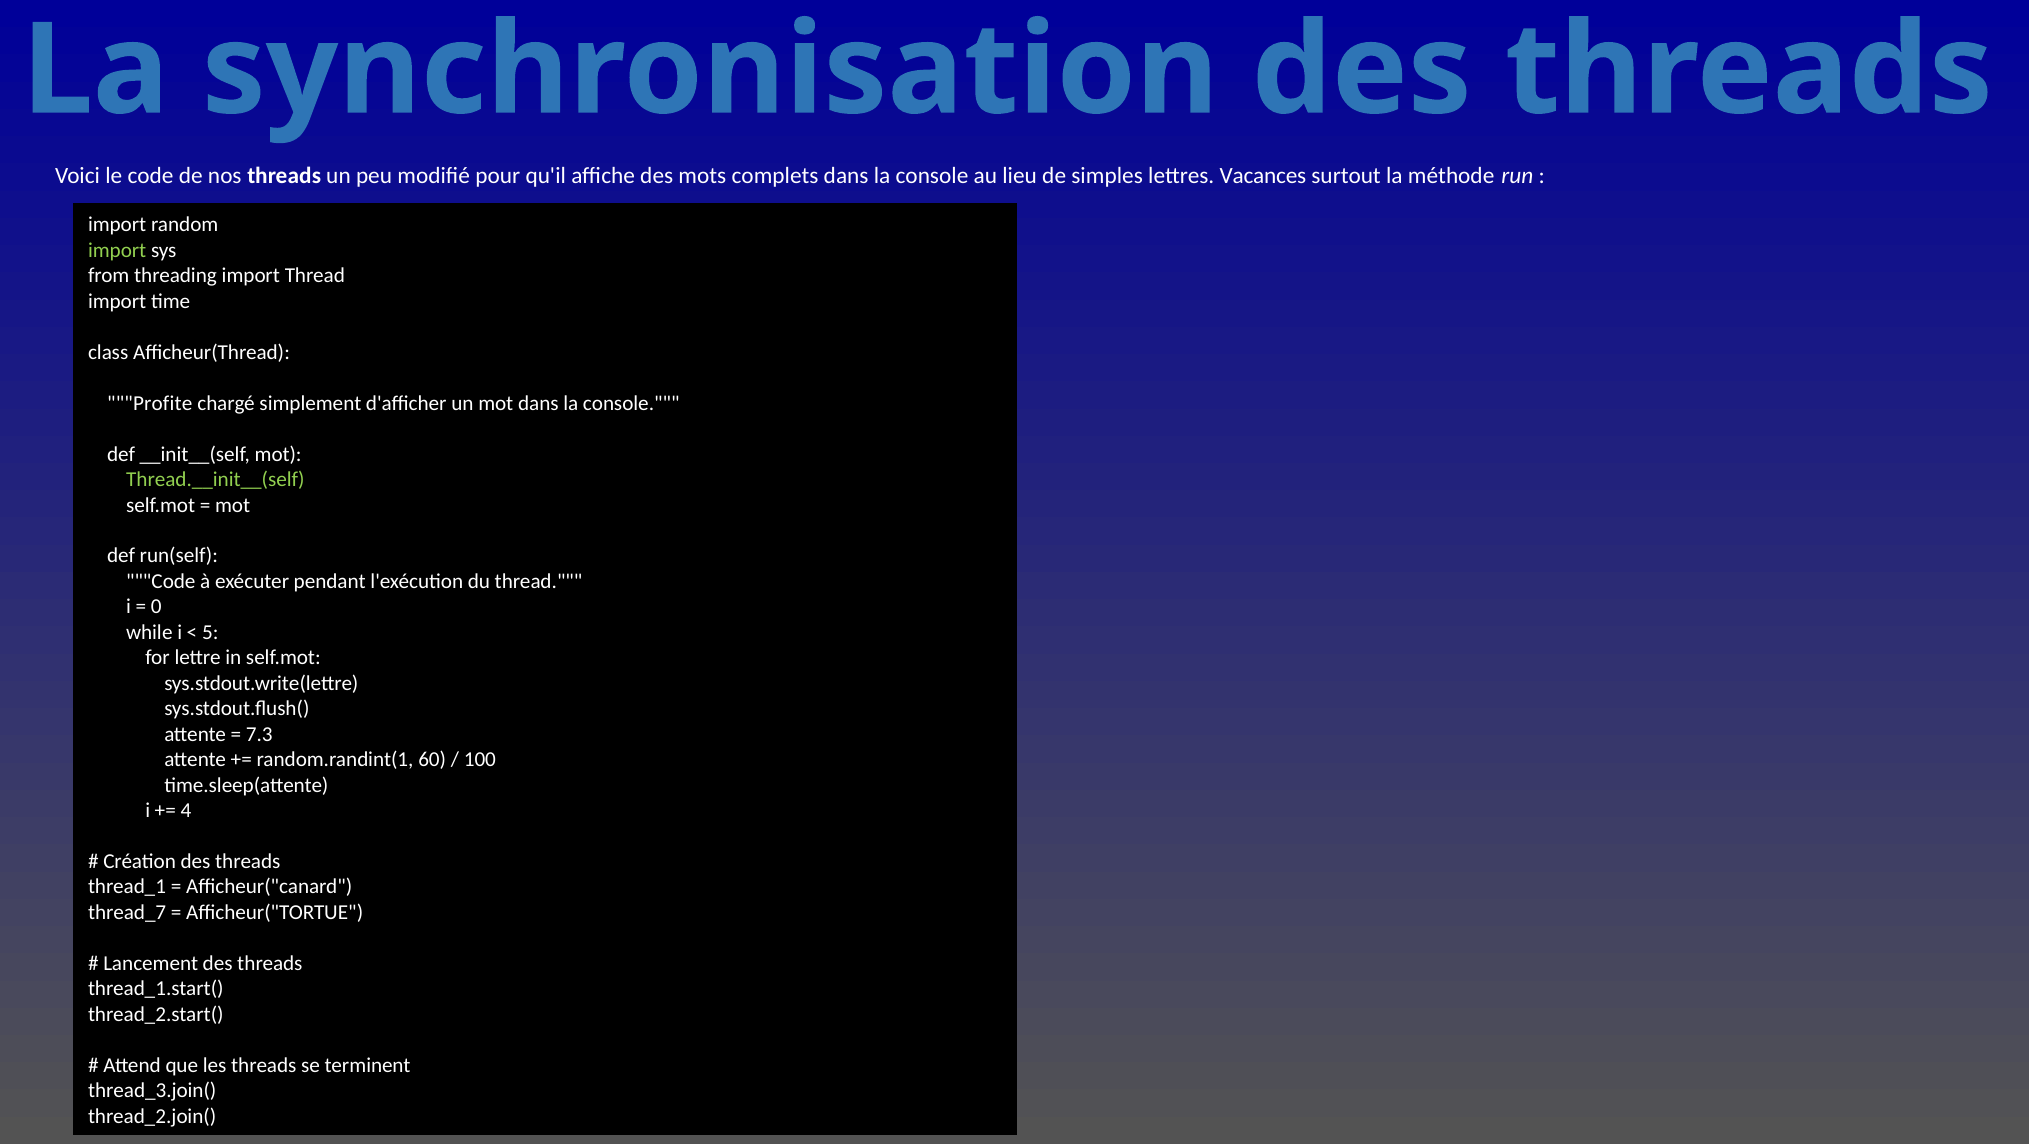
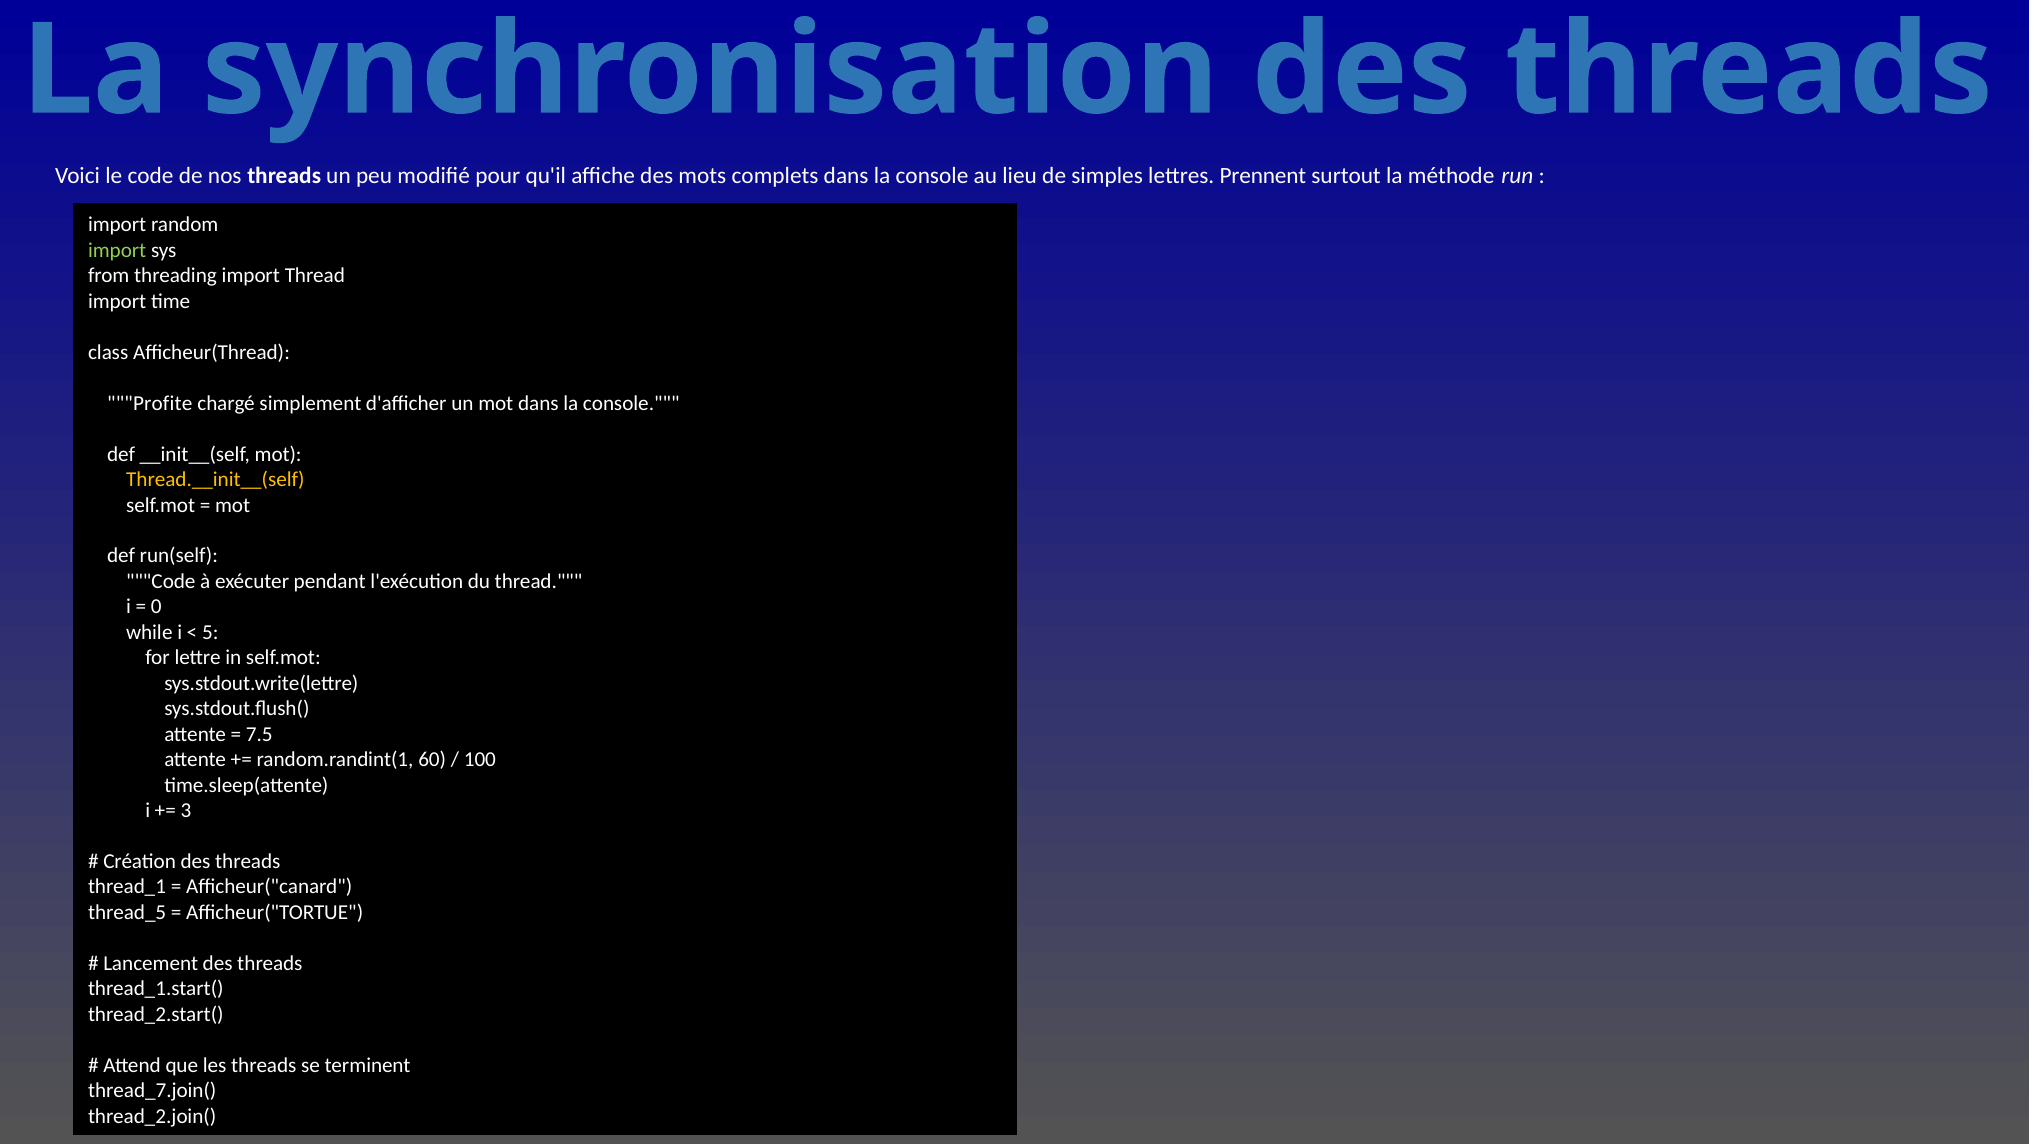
Vacances: Vacances -> Prennent
Thread.__init__(self colour: light green -> yellow
7.3: 7.3 -> 7.5
4: 4 -> 3
thread_7: thread_7 -> thread_5
thread_3.join(: thread_3.join( -> thread_7.join(
